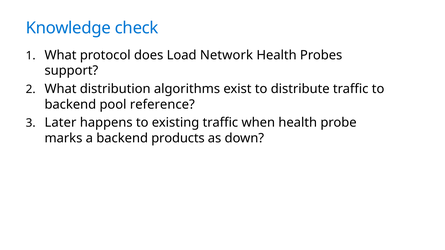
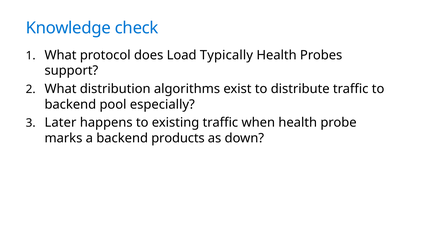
Network: Network -> Typically
reference: reference -> especially
